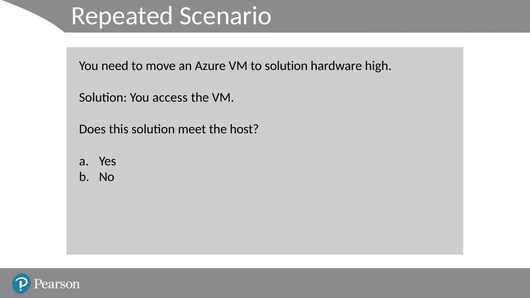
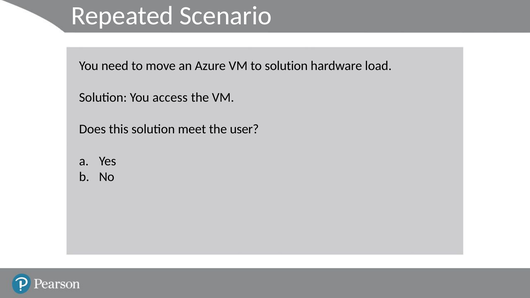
high: high -> load
host: host -> user
